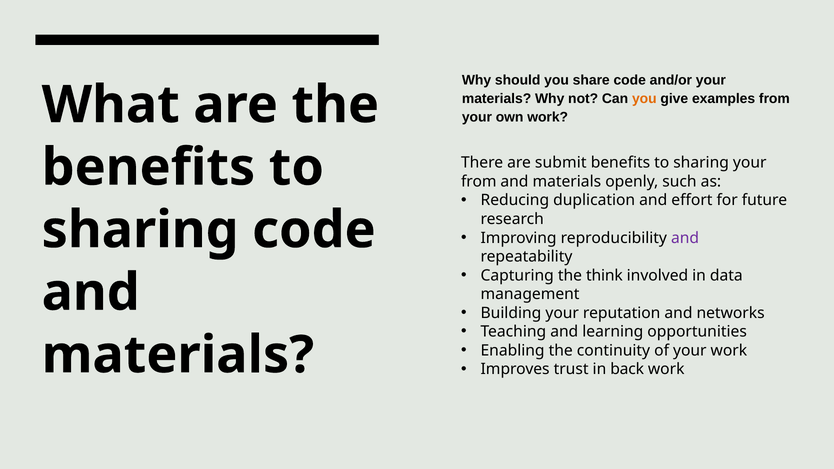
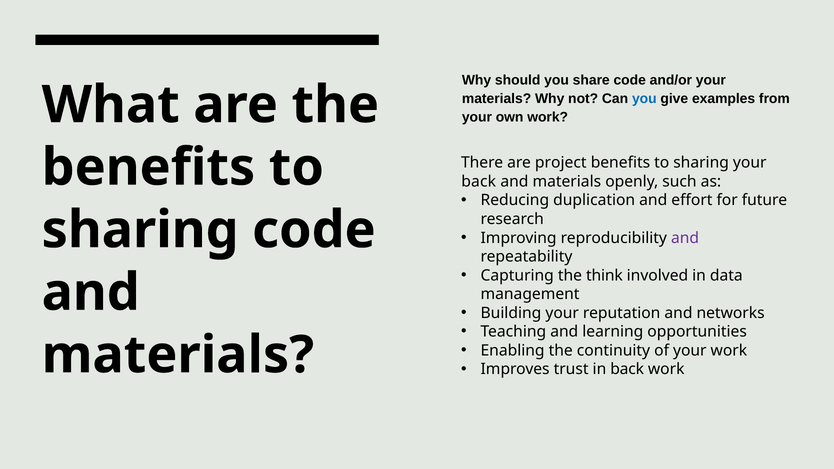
you at (644, 99) colour: orange -> blue
submit: submit -> project
from at (479, 182): from -> back
